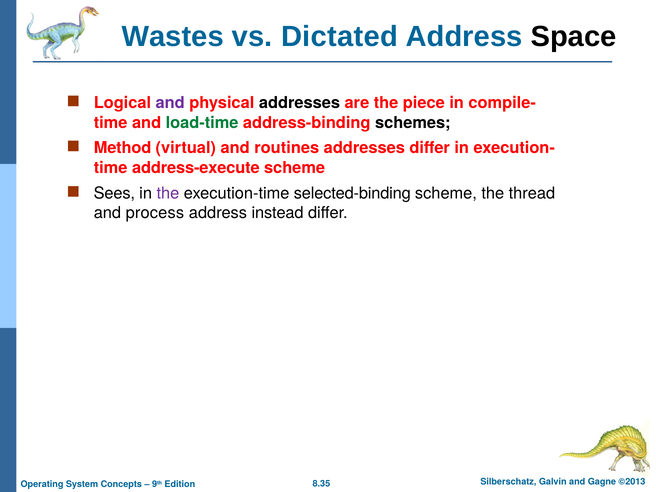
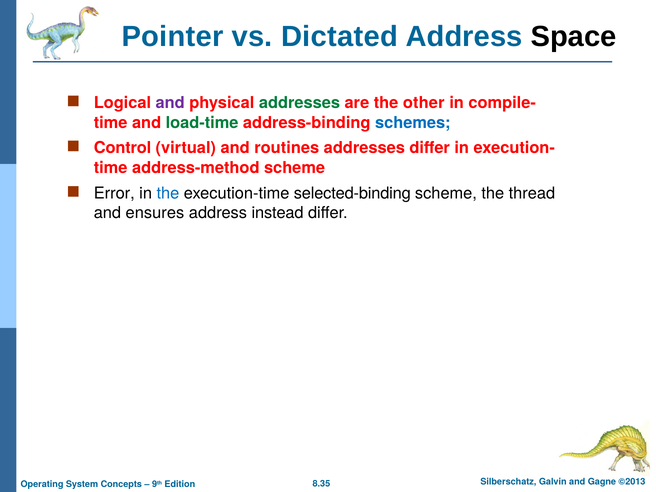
Wastes: Wastes -> Pointer
addresses at (299, 103) colour: black -> green
piece: piece -> other
schemes colour: black -> blue
Method: Method -> Control
address-execute: address-execute -> address-method
Sees: Sees -> Error
the at (168, 193) colour: purple -> blue
process: process -> ensures
